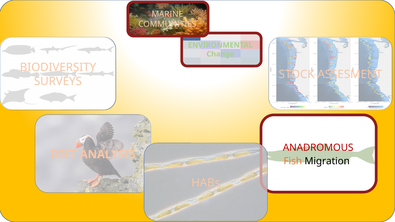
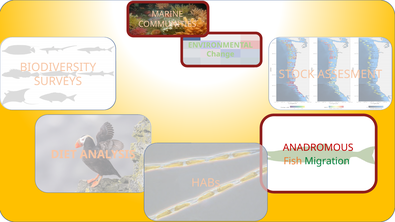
Migration colour: black -> green
